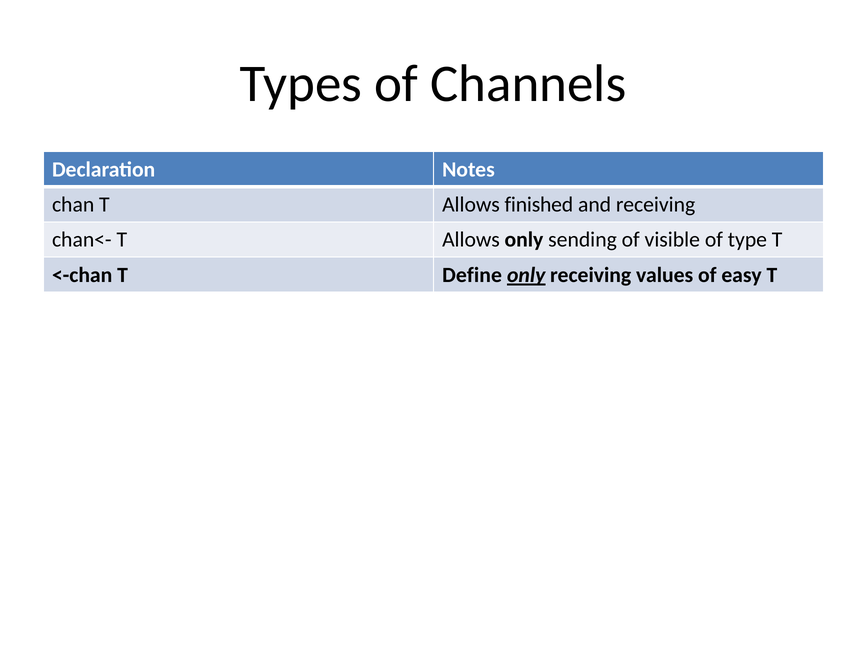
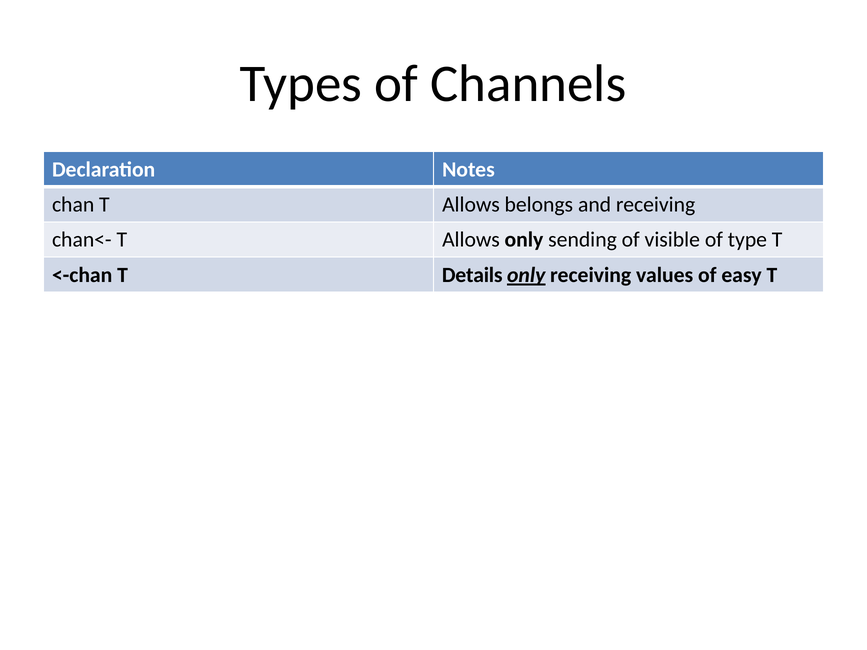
finished: finished -> belongs
Define: Define -> Details
